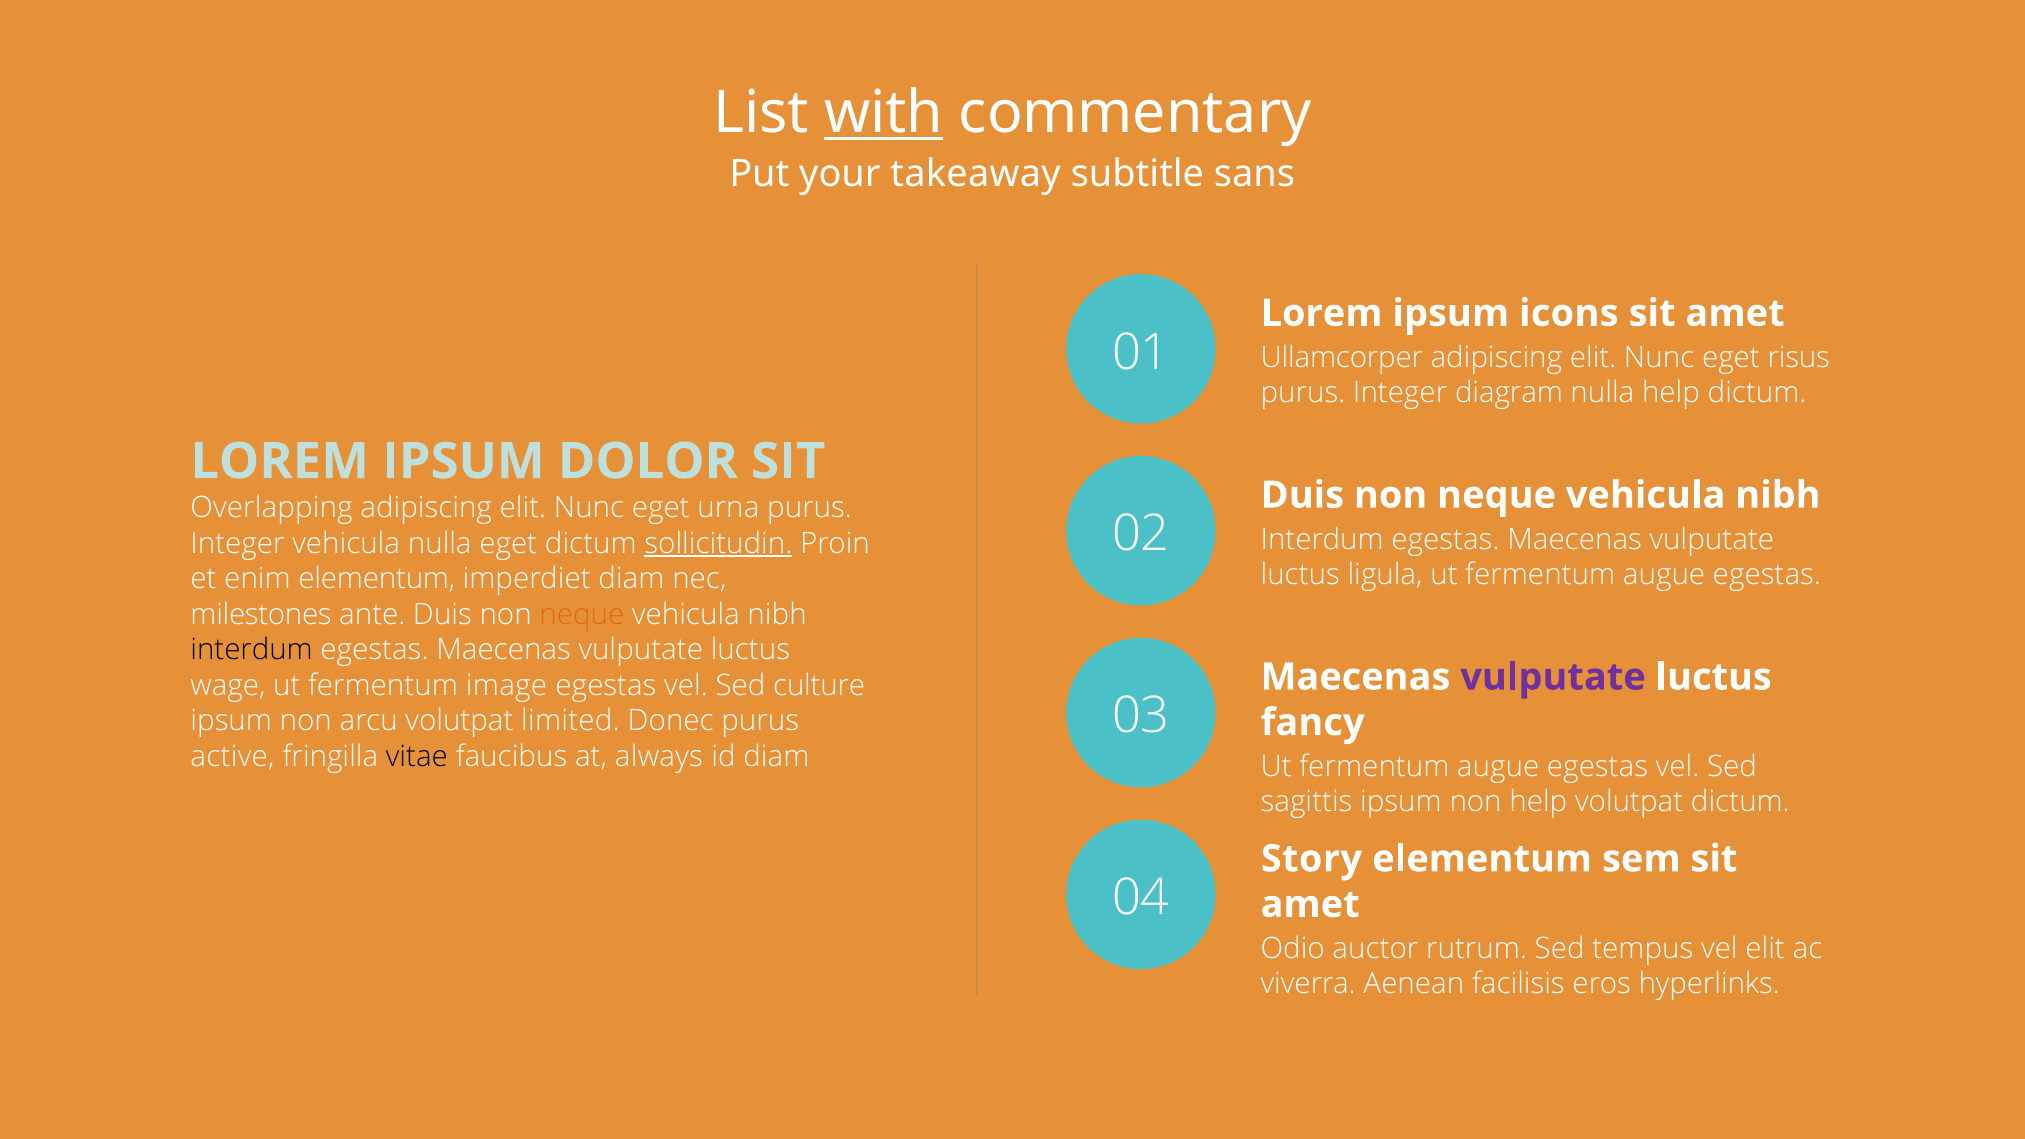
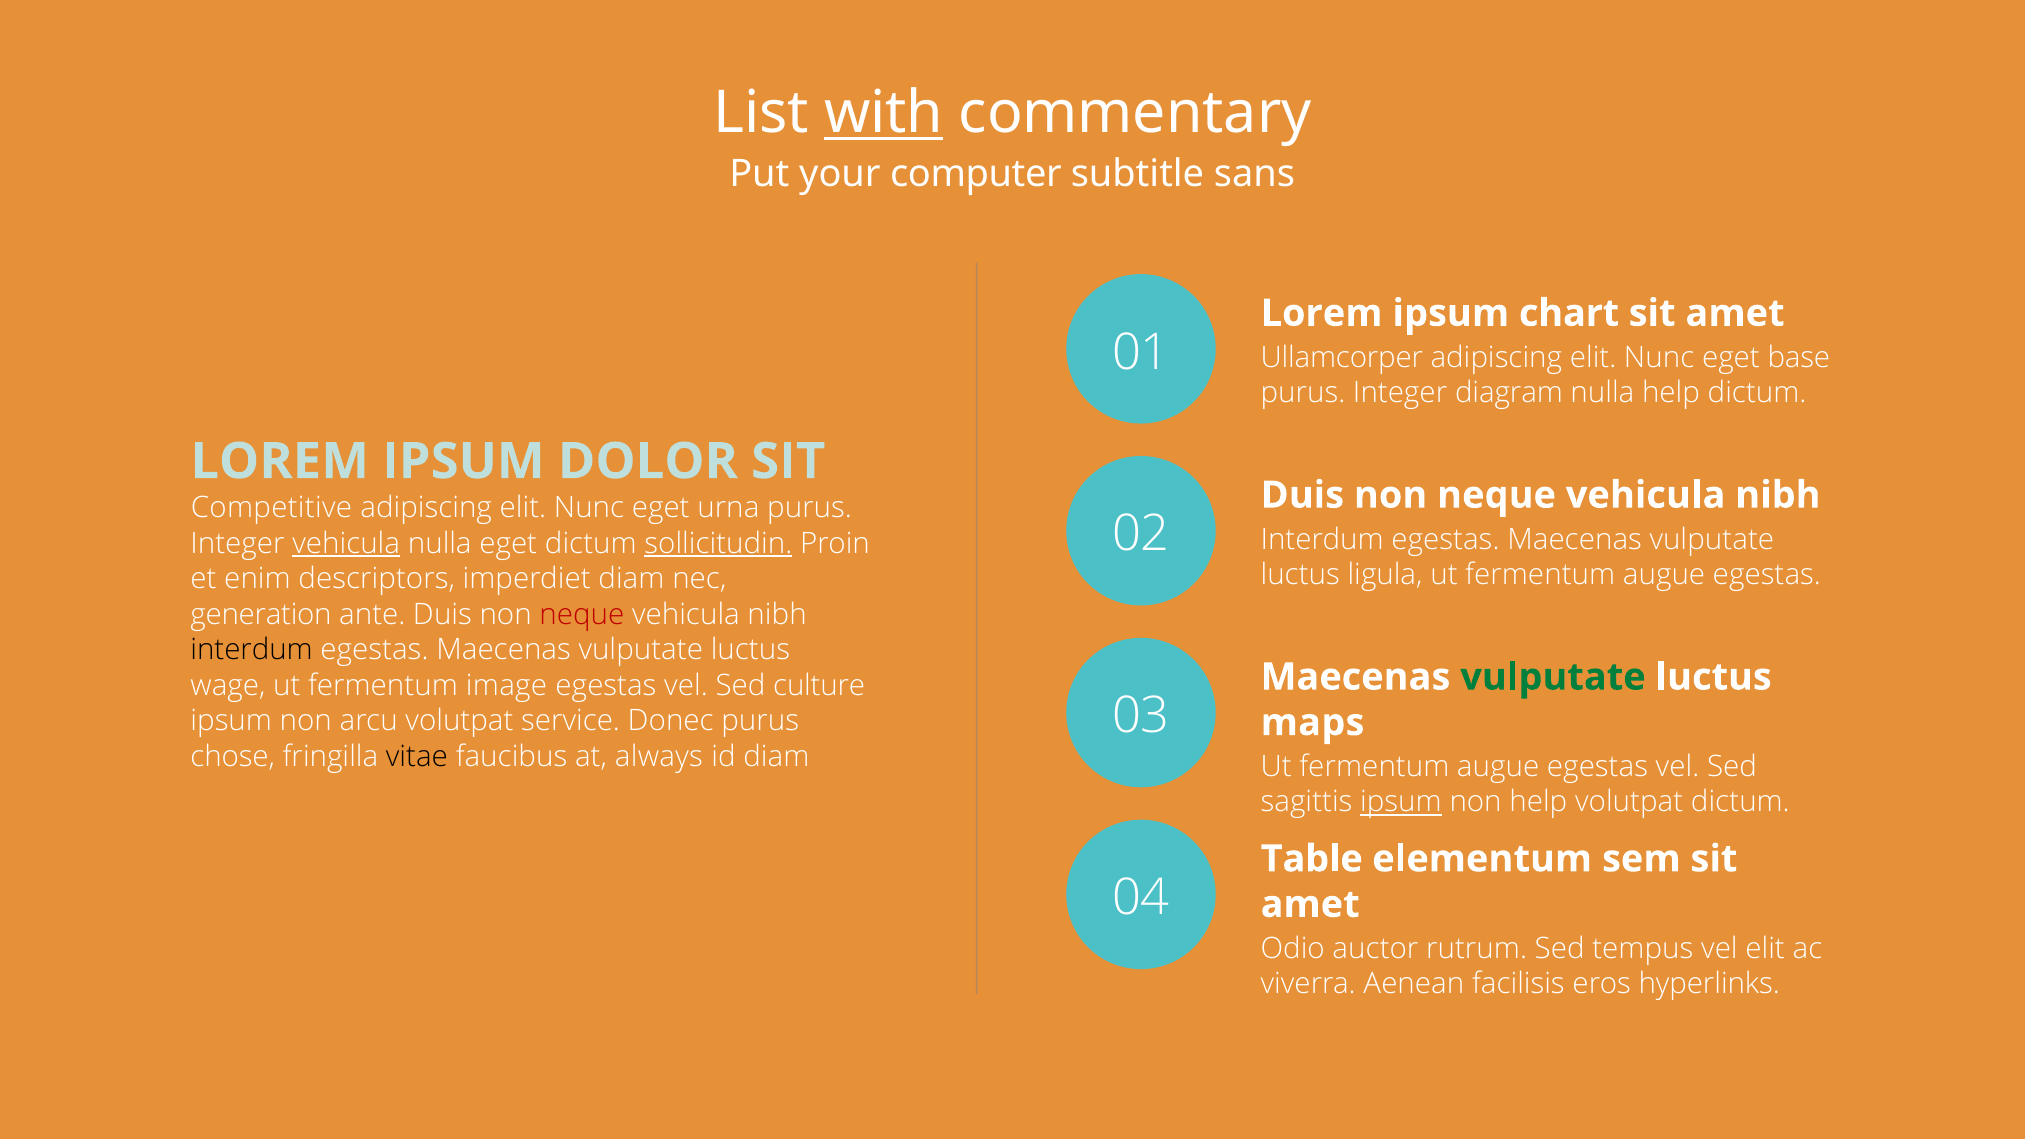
takeaway: takeaway -> computer
icons: icons -> chart
risus: risus -> base
Overlapping: Overlapping -> Competitive
vehicula at (346, 544) underline: none -> present
enim elementum: elementum -> descriptors
milestones: milestones -> generation
neque at (582, 614) colour: orange -> red
vulputate at (1553, 677) colour: purple -> green
fancy: fancy -> maps
limited: limited -> service
active: active -> chose
ipsum at (1401, 802) underline: none -> present
Story: Story -> Table
